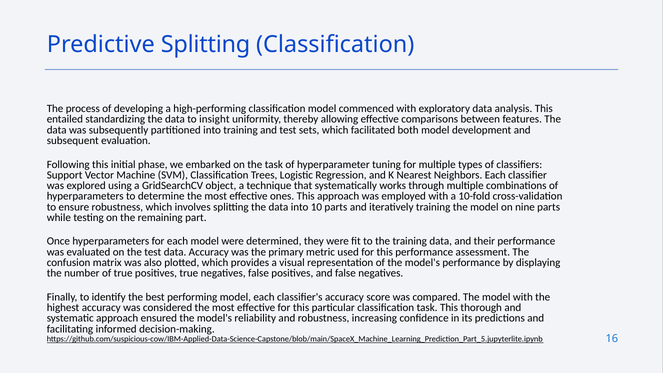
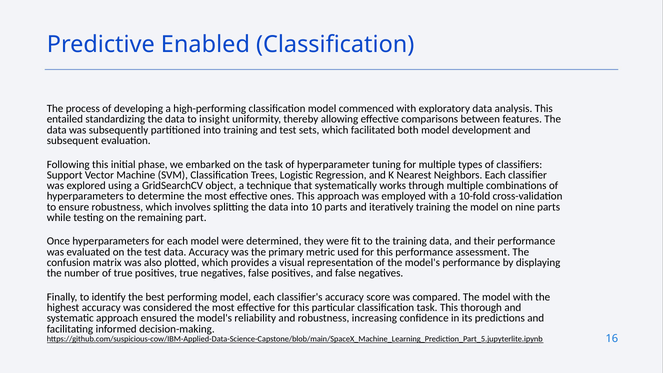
Predictive Splitting: Splitting -> Enabled
